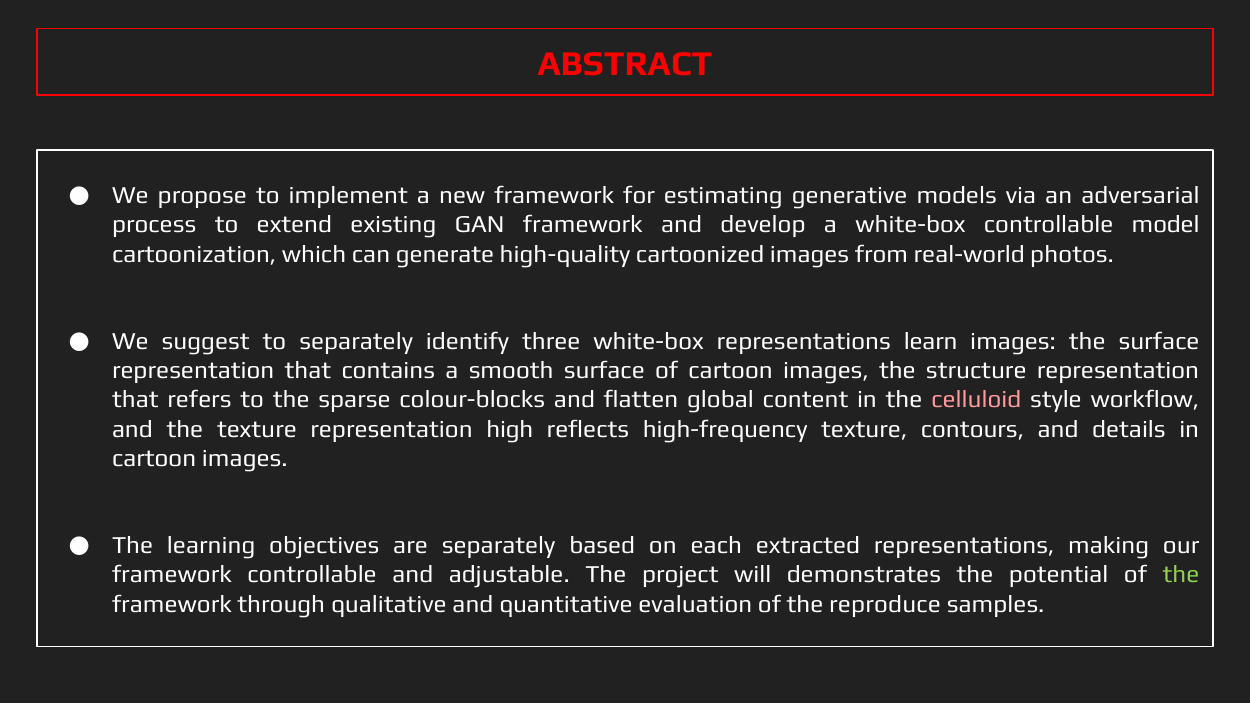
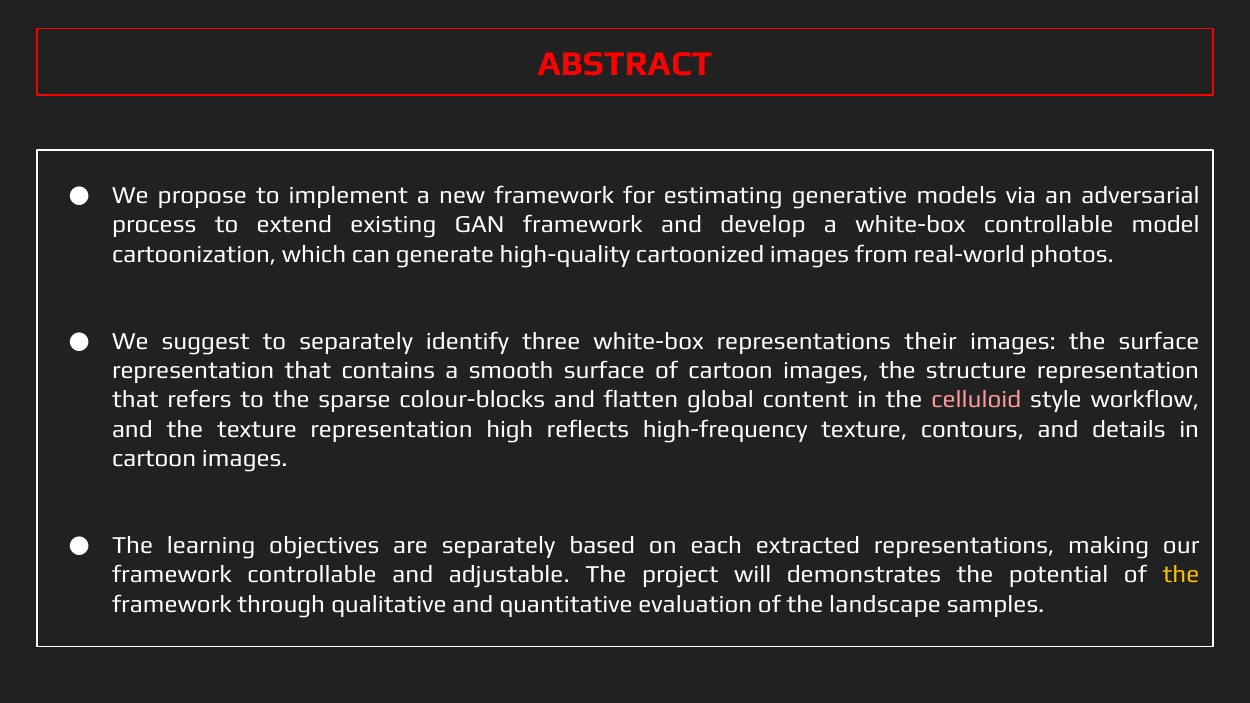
learn: learn -> their
the at (1181, 575) colour: light green -> yellow
reproduce: reproduce -> landscape
